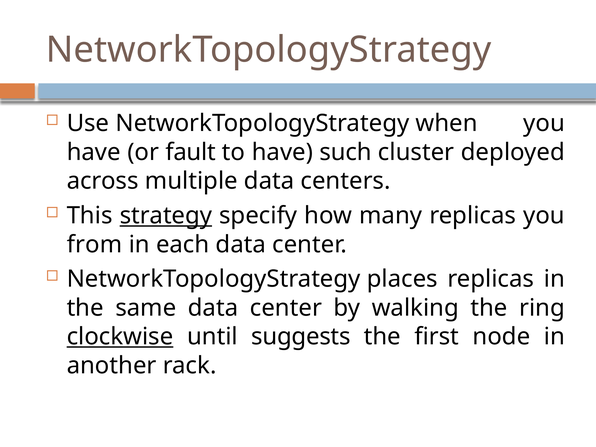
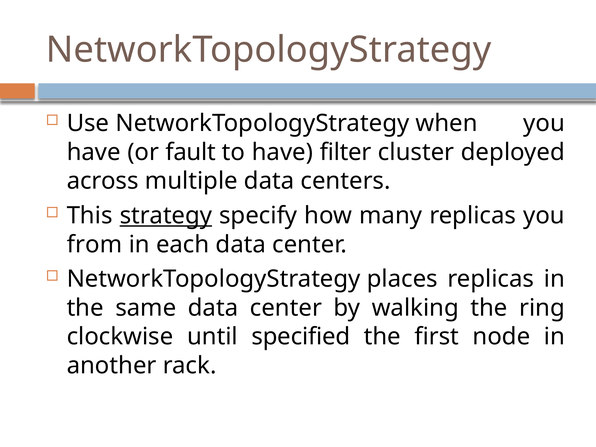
such: such -> filter
clockwise underline: present -> none
suggests: suggests -> specified
